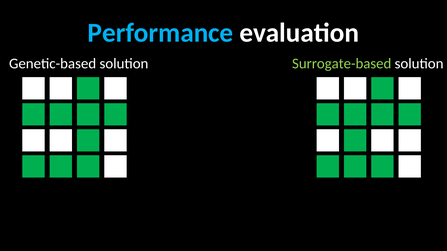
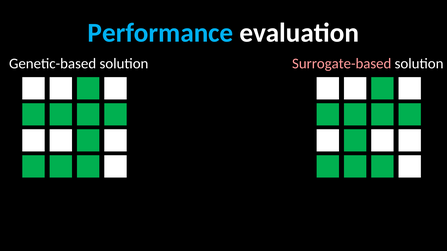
Surrogate-based colour: light green -> pink
